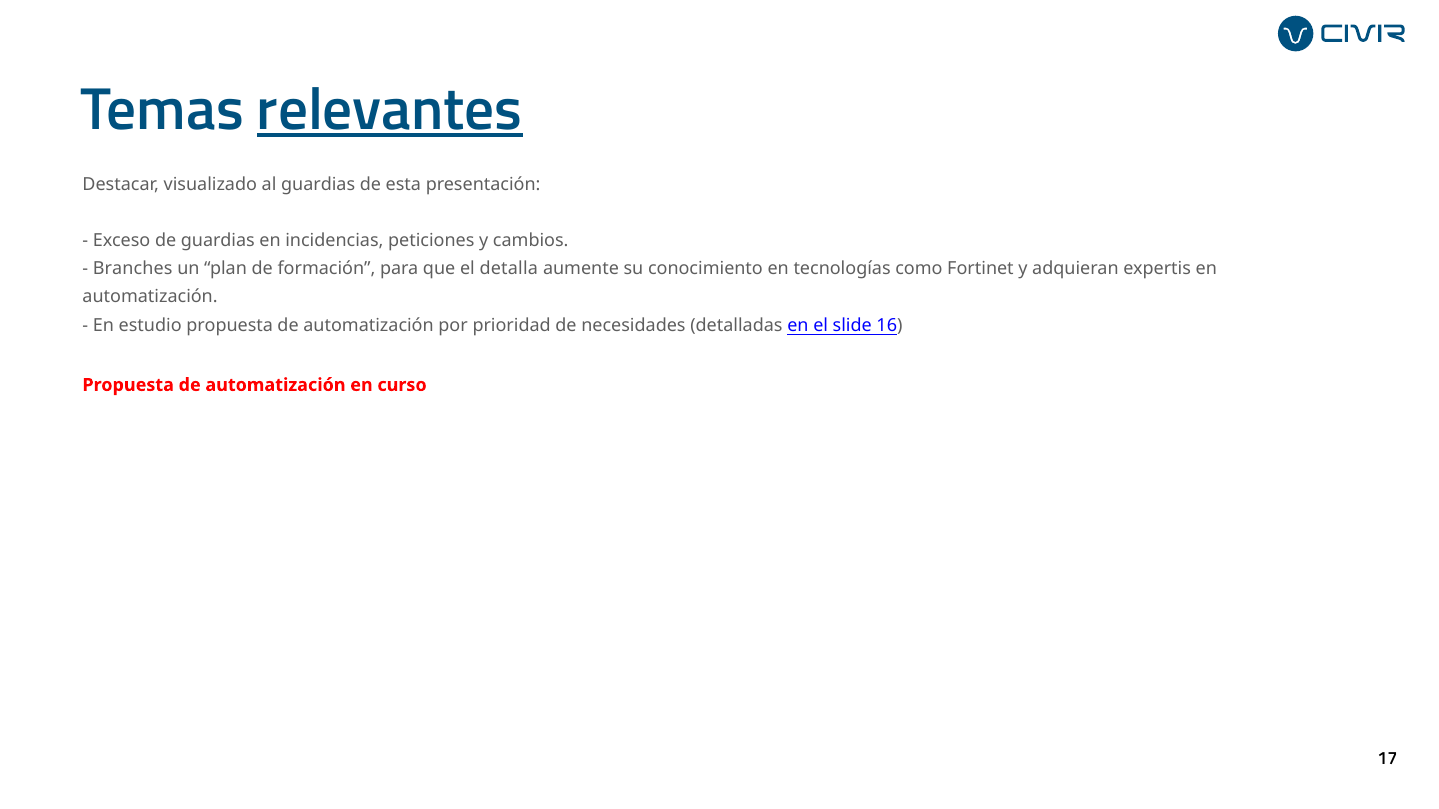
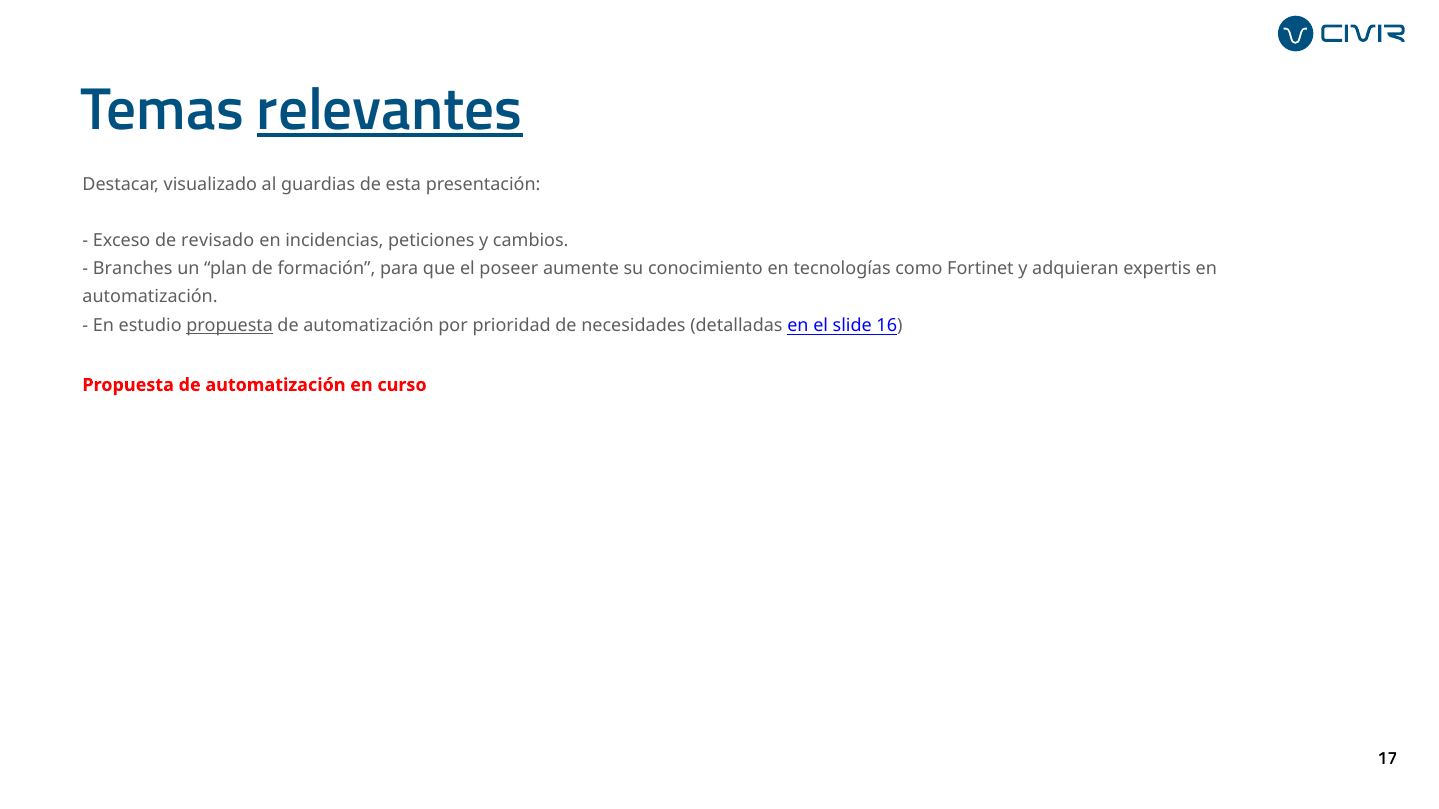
de guardias: guardias -> revisado
detalla: detalla -> poseer
propuesta at (230, 326) underline: none -> present
